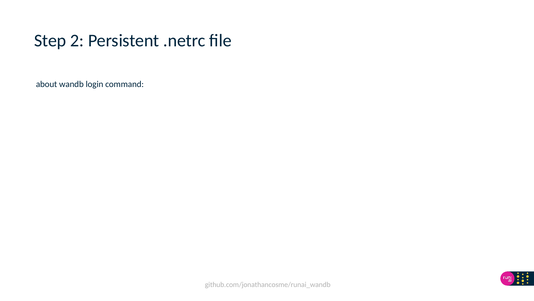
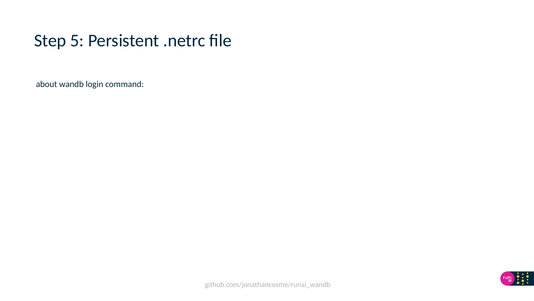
2: 2 -> 5
